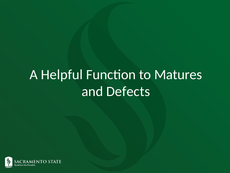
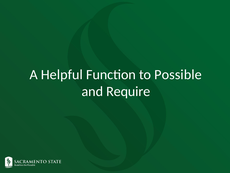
Matures: Matures -> Possible
Defects: Defects -> Require
